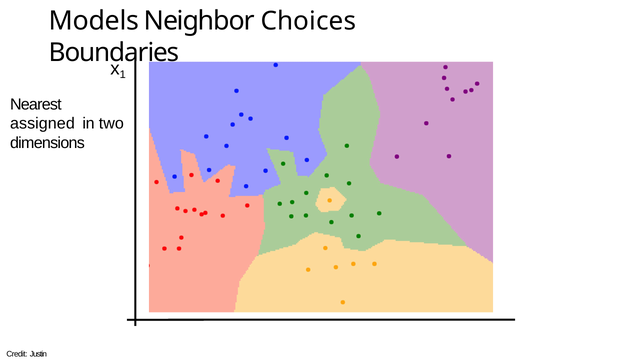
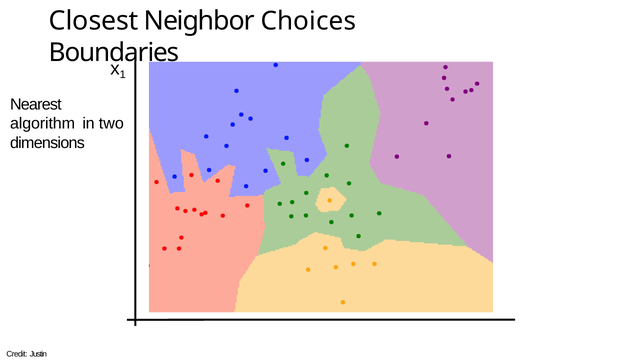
Models: Models -> Closest
assigned: assigned -> algorithm
